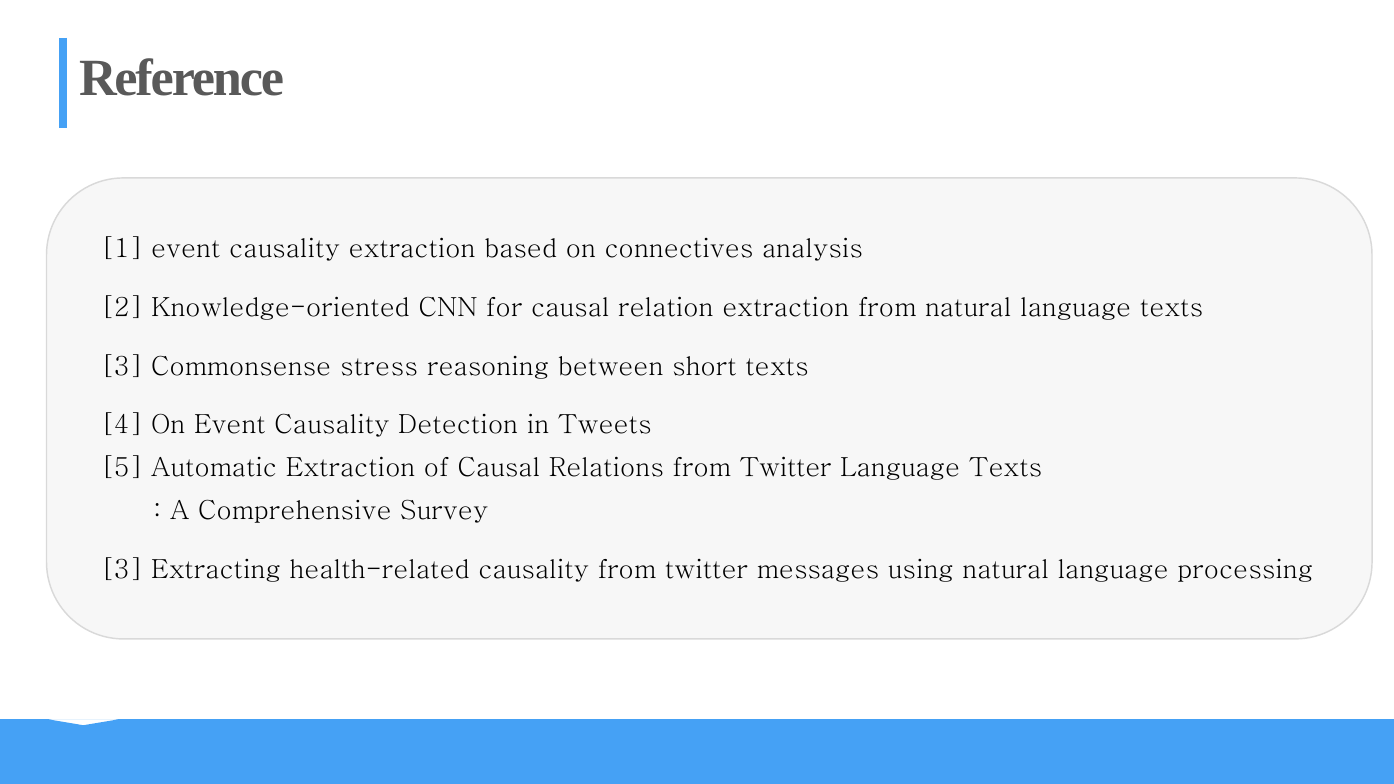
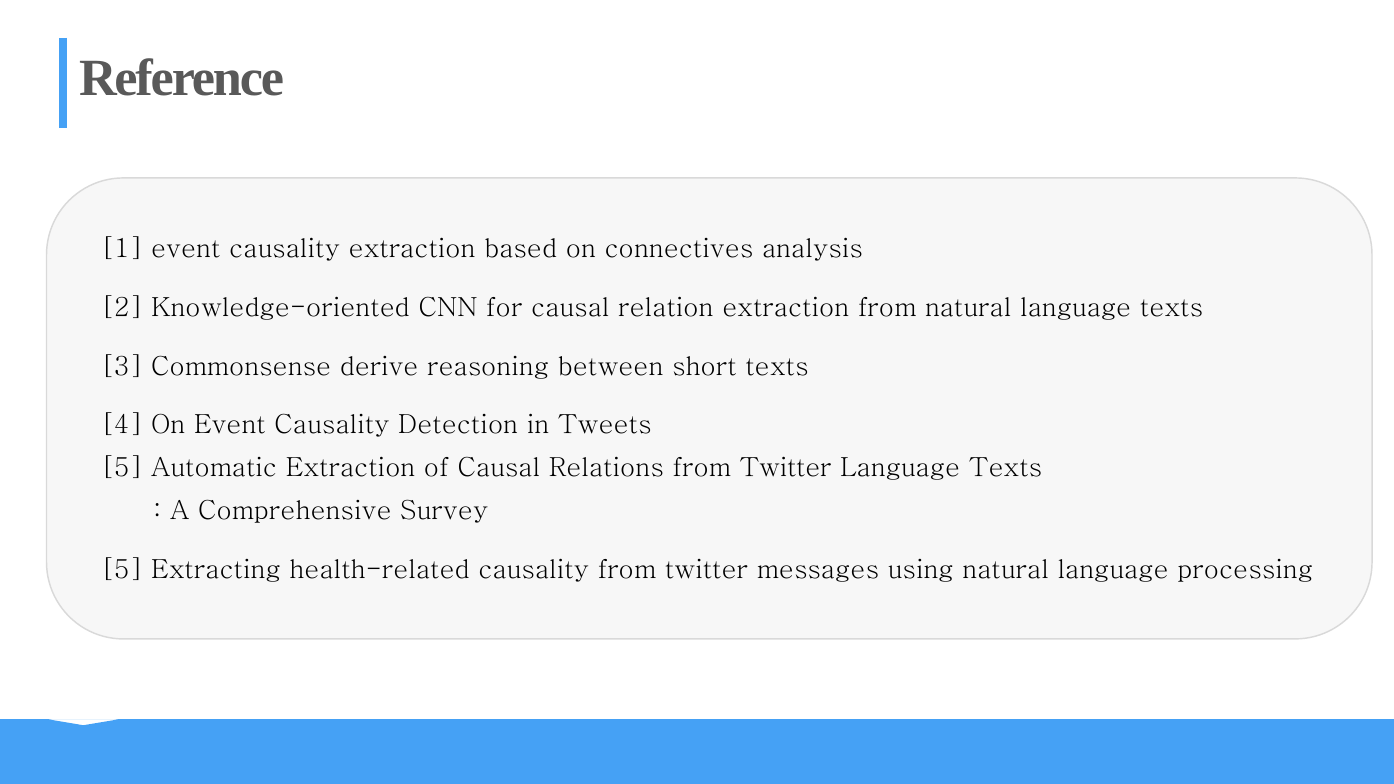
stress: stress -> derive
3 at (122, 570): 3 -> 5
